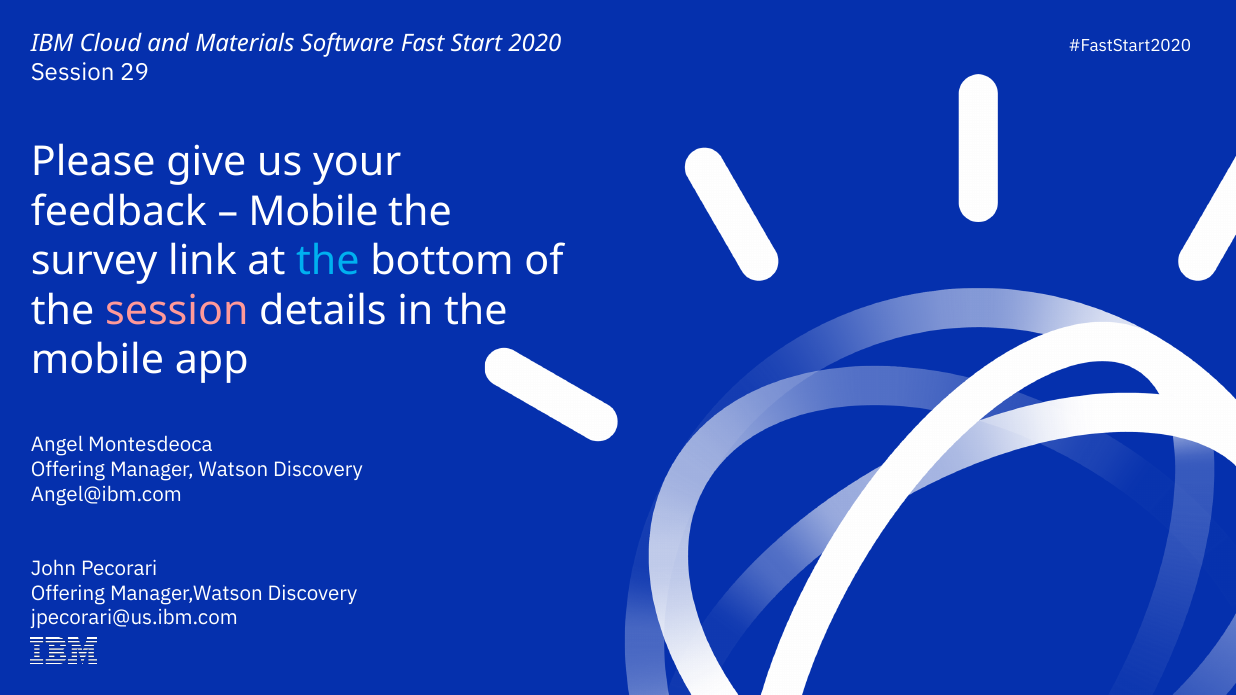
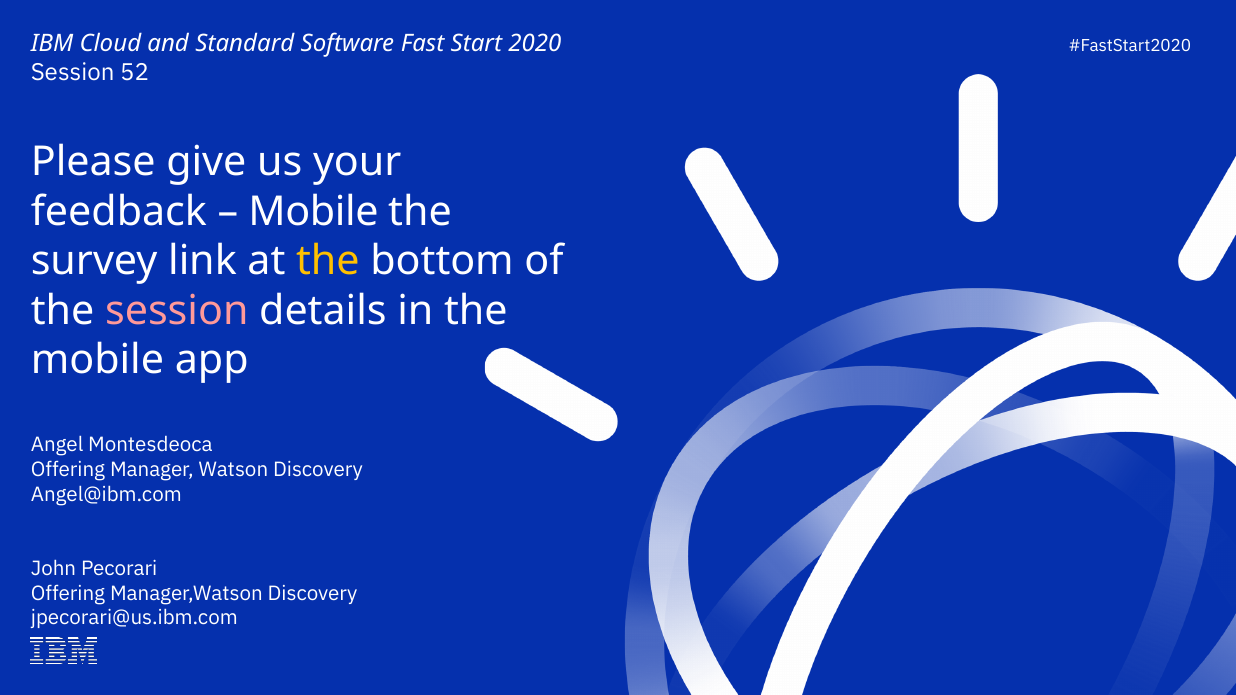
Materials: Materials -> Standard
29: 29 -> 52
the at (328, 261) colour: light blue -> yellow
